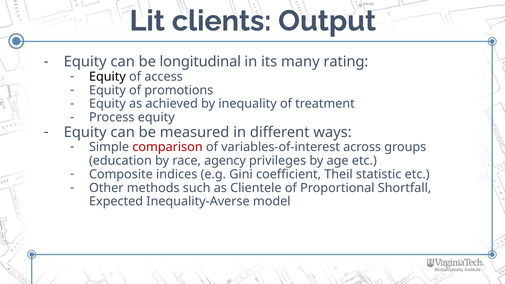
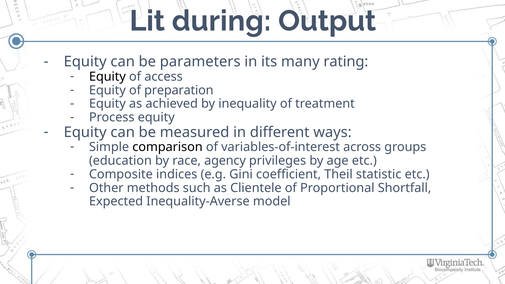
clients: clients -> during
longitudinal: longitudinal -> parameters
promotions: promotions -> preparation
comparison colour: red -> black
